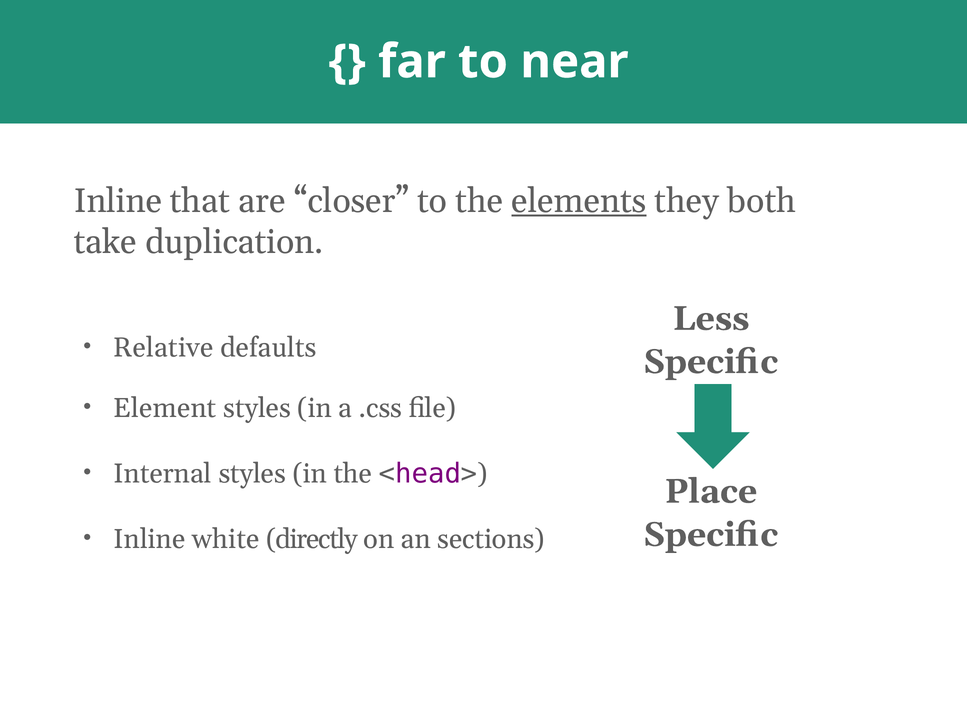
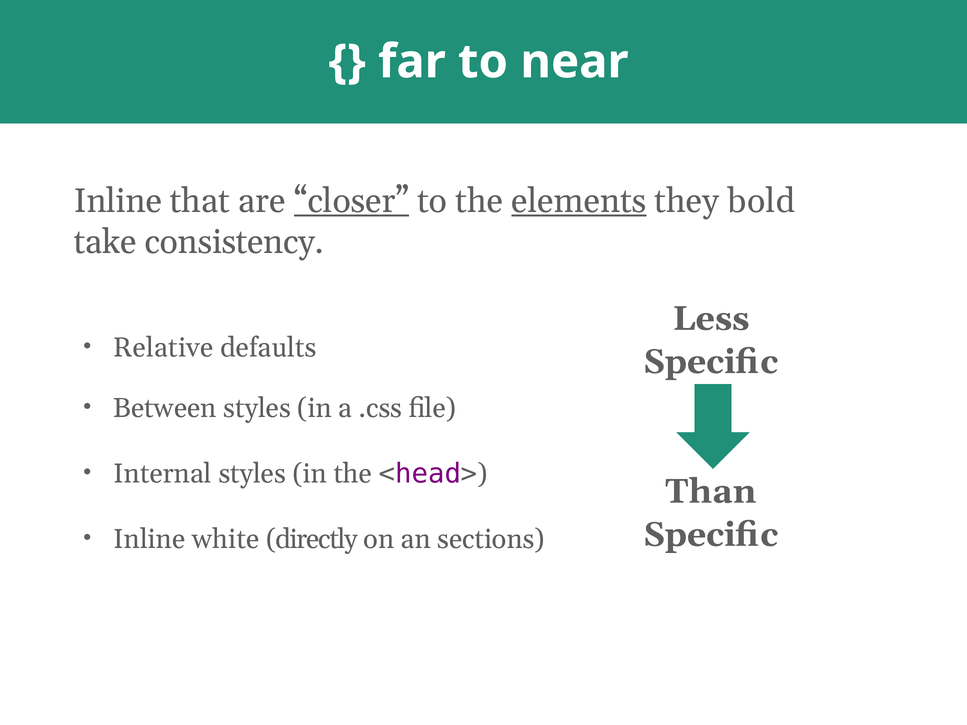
closer underline: none -> present
both: both -> bold
duplication: duplication -> consistency
Element: Element -> Between
Place: Place -> Than
